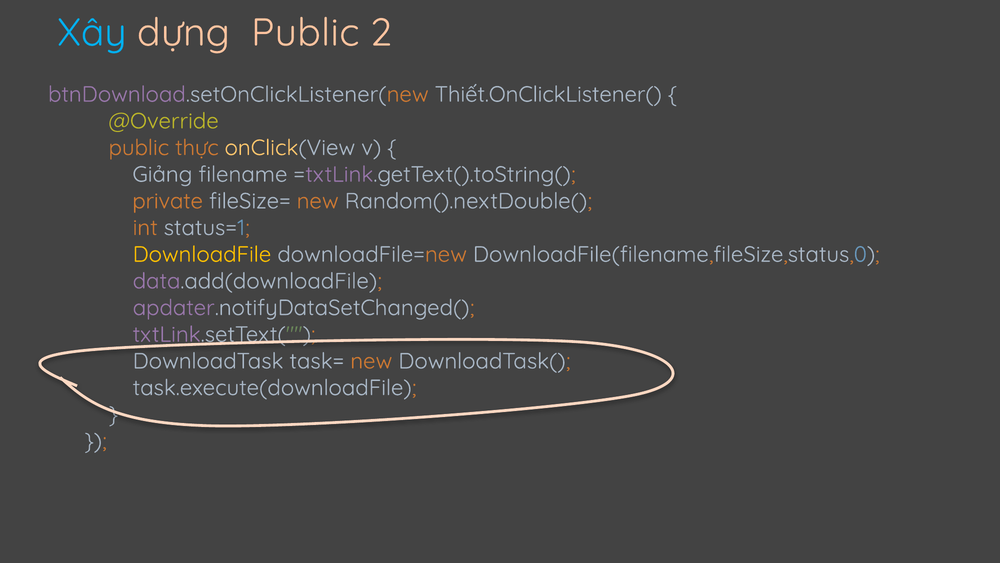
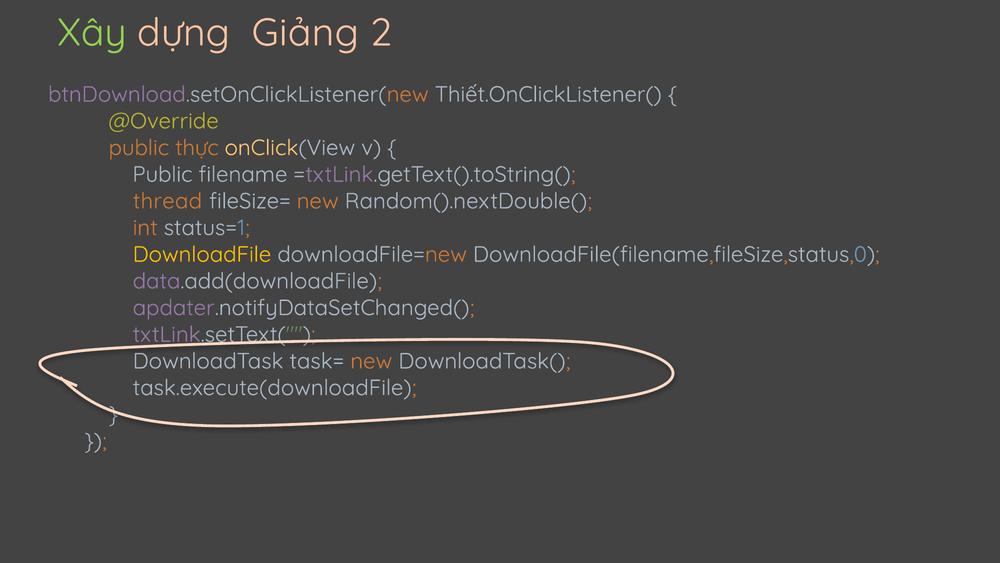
Xây colour: light blue -> light green
dựng Public: Public -> Giảng
Giảng at (162, 174): Giảng -> Public
private: private -> thread
